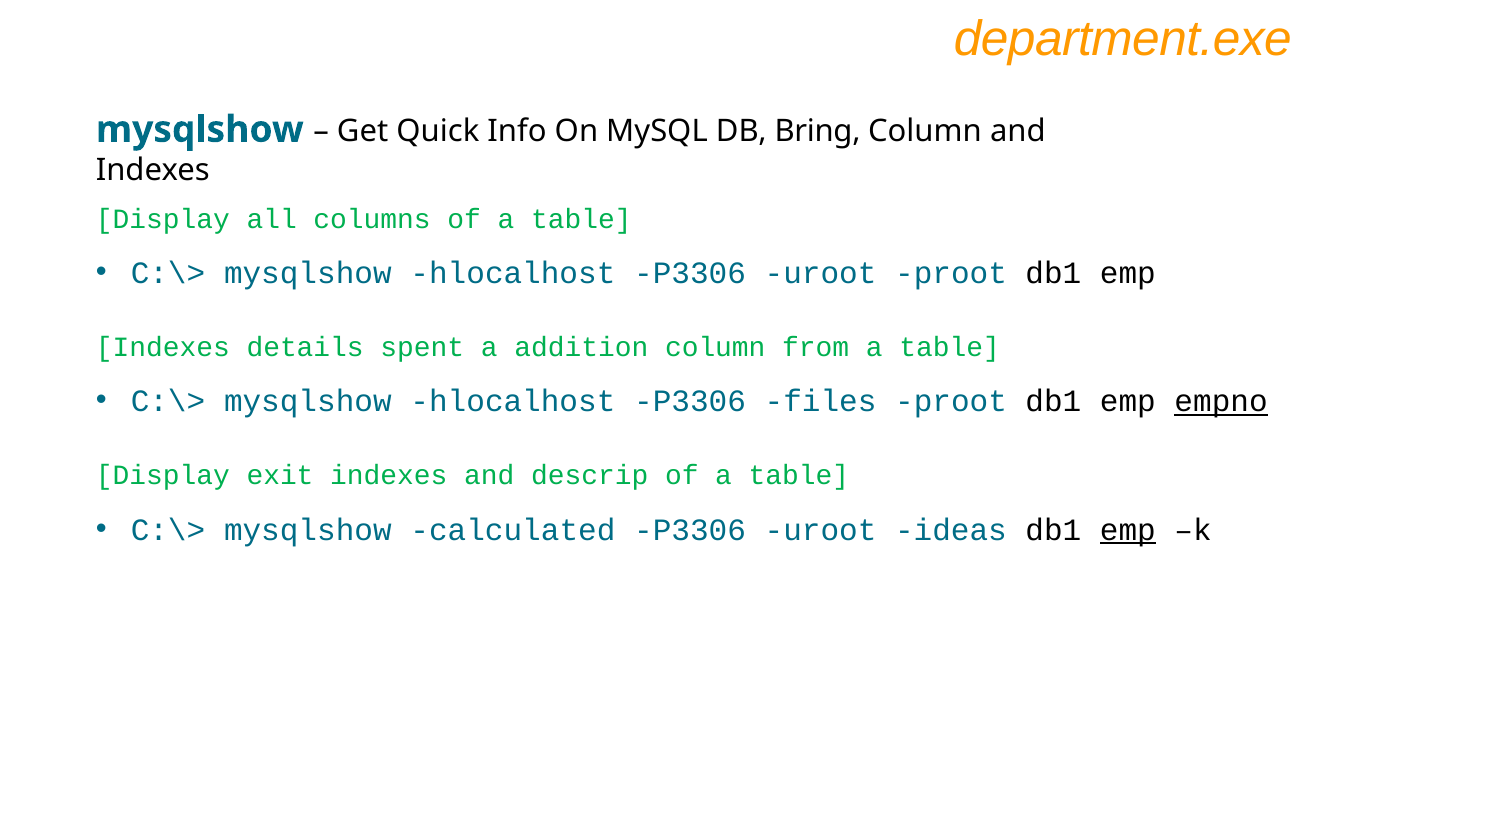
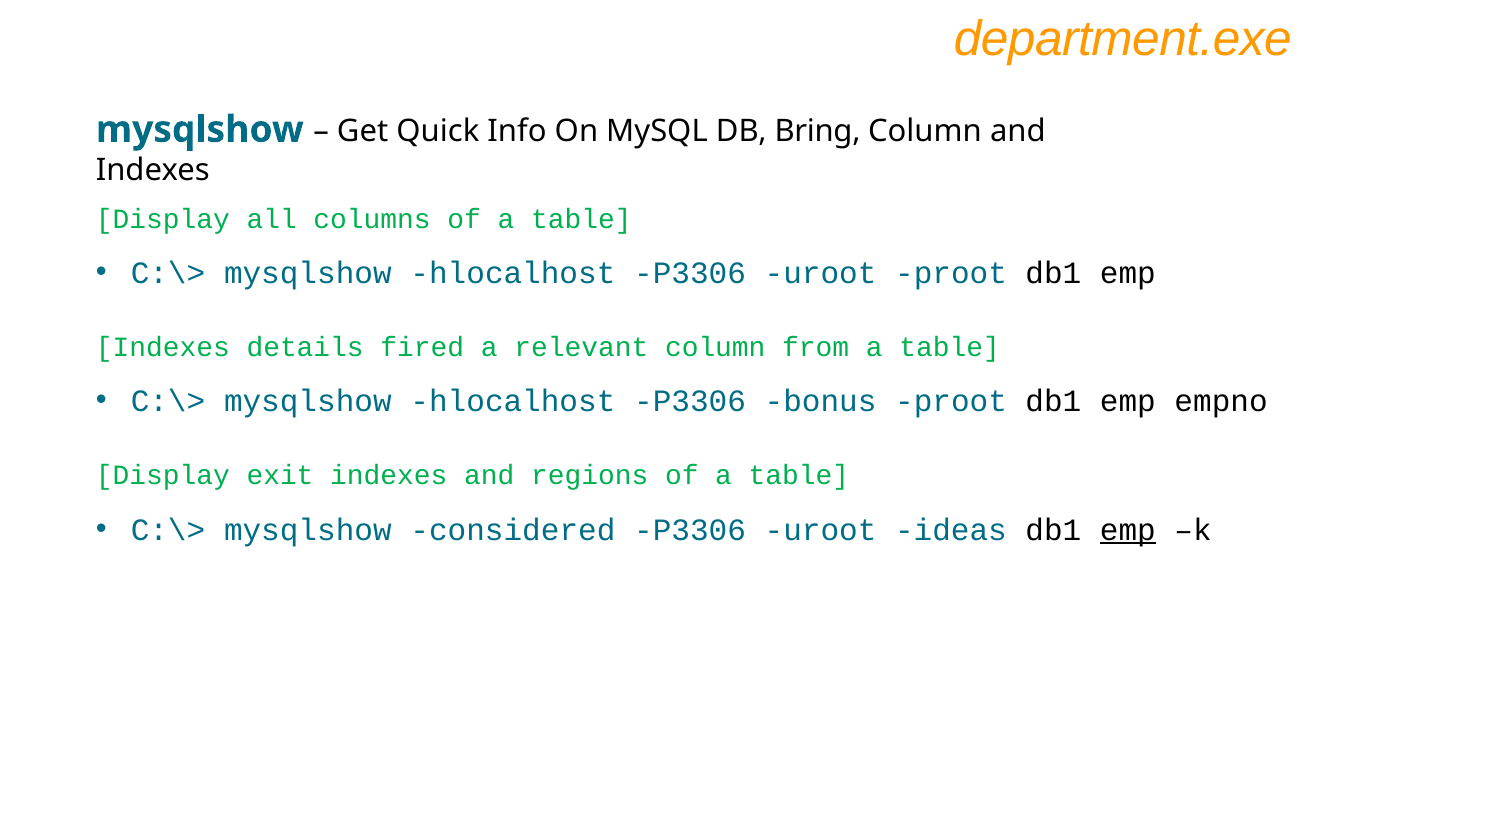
spent: spent -> fired
addition: addition -> relevant
files: files -> bonus
empno underline: present -> none
descrip: descrip -> regions
calculated: calculated -> considered
